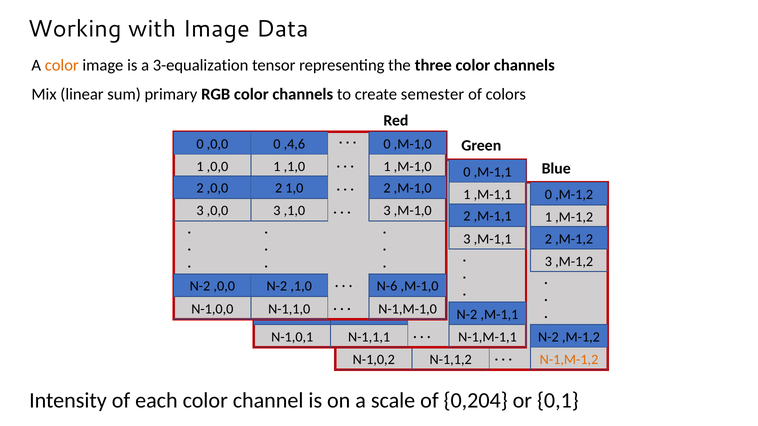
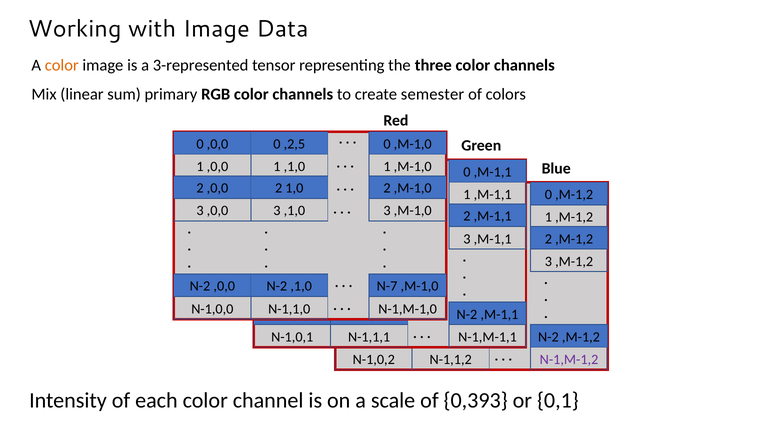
3-equalization: 3-equalization -> 3-represented
,4,6: ,4,6 -> ,2,5
N-6: N-6 -> N-7
N-1,M-1,2 colour: orange -> purple
0,204: 0,204 -> 0,393
